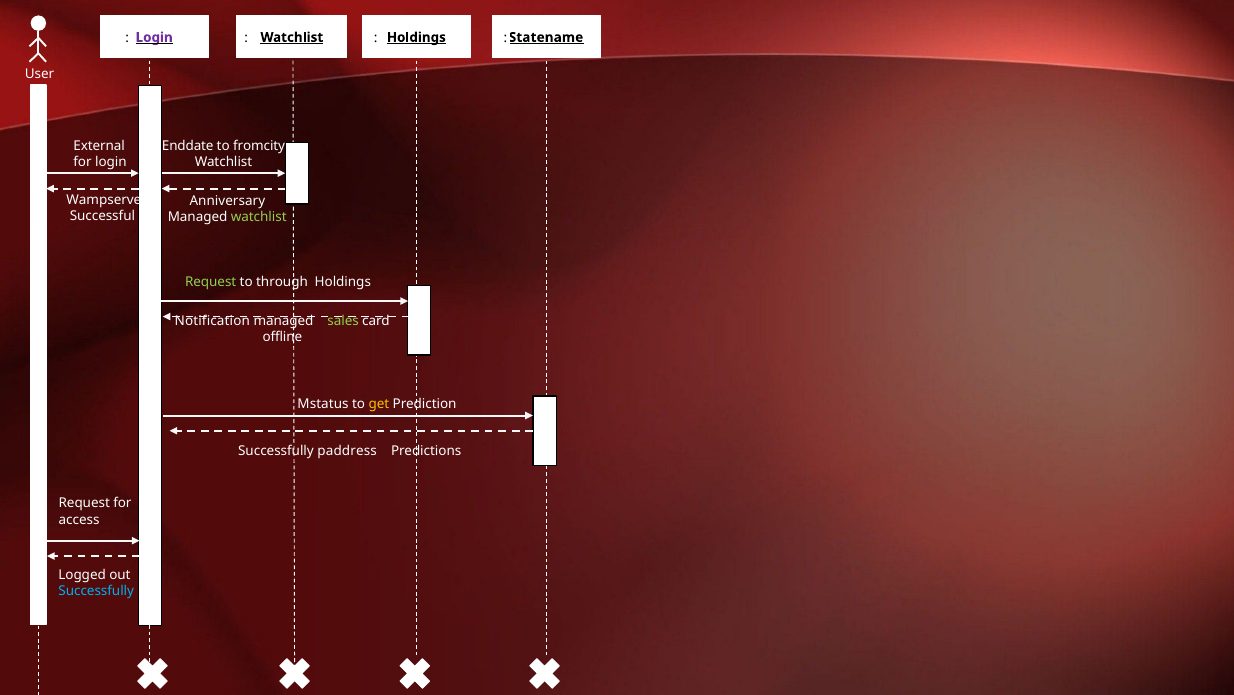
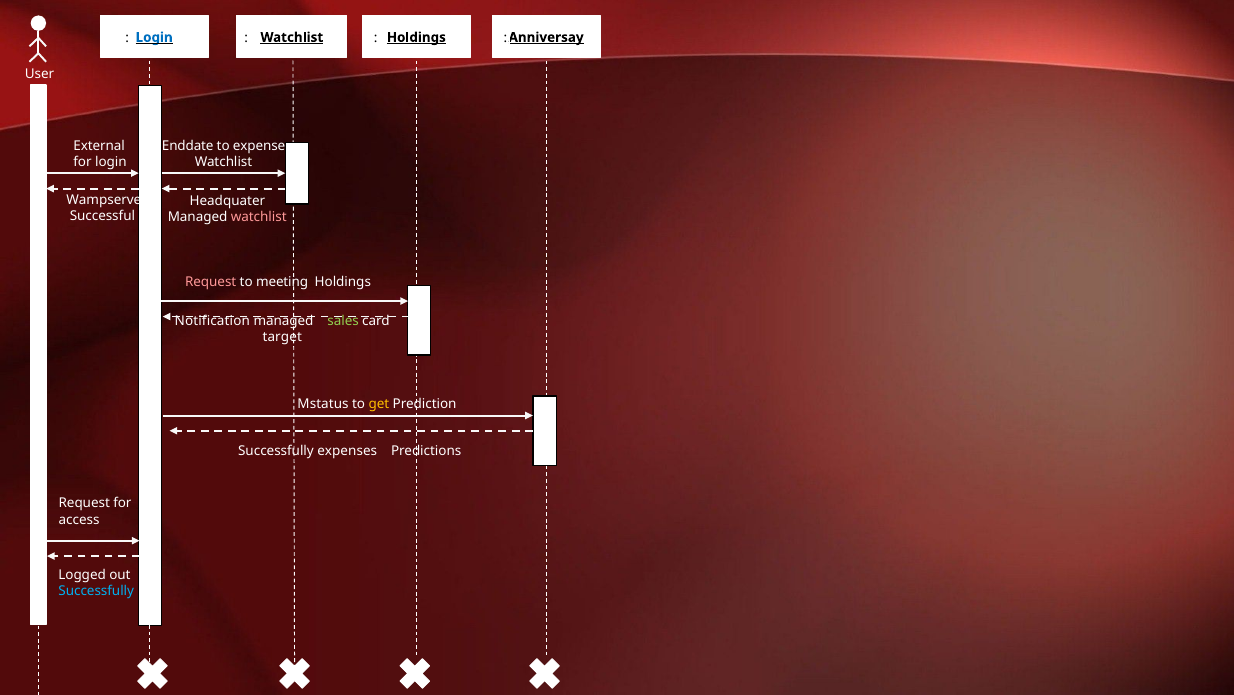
Statename: Statename -> Anniversay
Login at (154, 37) colour: purple -> blue
fromcity: fromcity -> expense
Anniversary: Anniversary -> Headquater
watchlist at (259, 217) colour: light green -> pink
Request at (211, 282) colour: light green -> pink
through: through -> meeting
offline: offline -> target
paddress: paddress -> expenses
